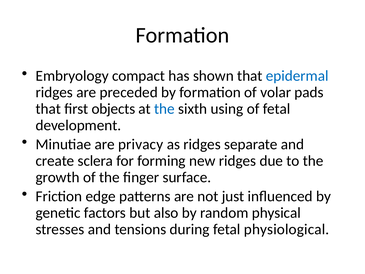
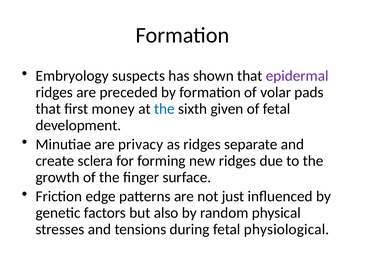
compact: compact -> suspects
epidermal colour: blue -> purple
objects: objects -> money
using: using -> given
